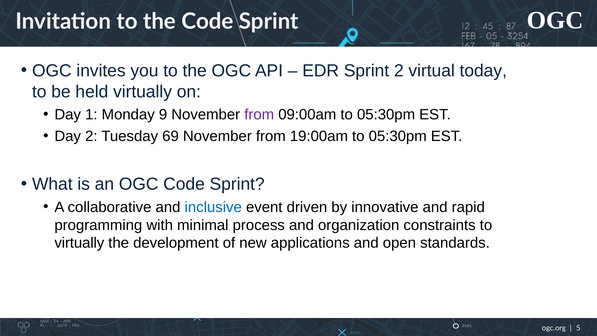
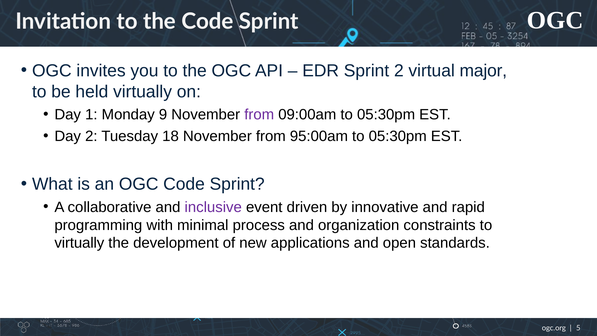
today: today -> major
69: 69 -> 18
19:00am: 19:00am -> 95:00am
inclusive colour: blue -> purple
